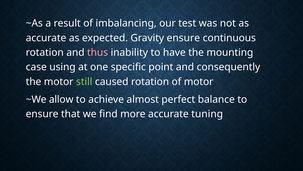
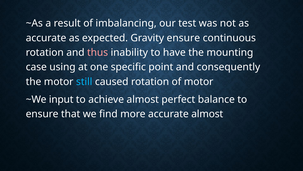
still colour: light green -> light blue
allow: allow -> input
accurate tuning: tuning -> almost
